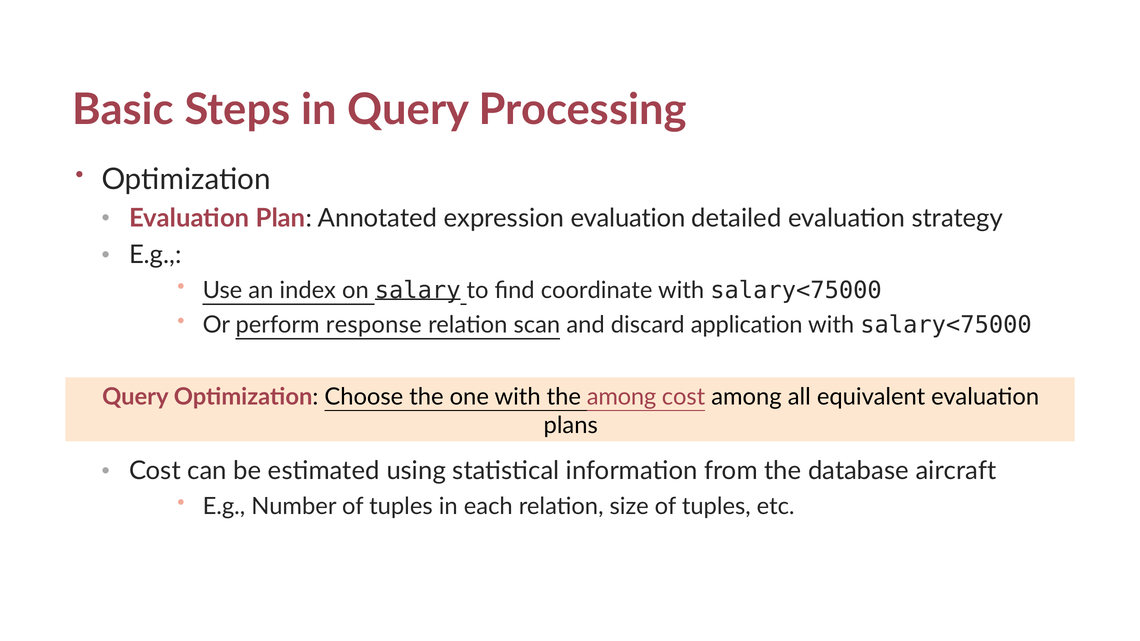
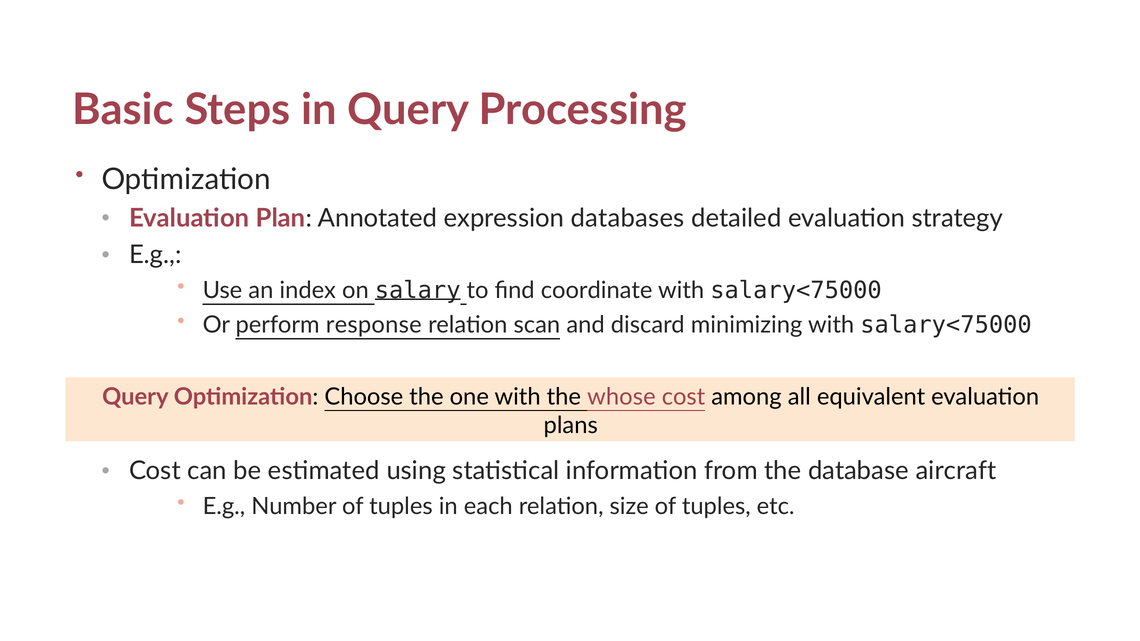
expression evaluation: evaluation -> databases
application: application -> minimizing
the among: among -> whose
